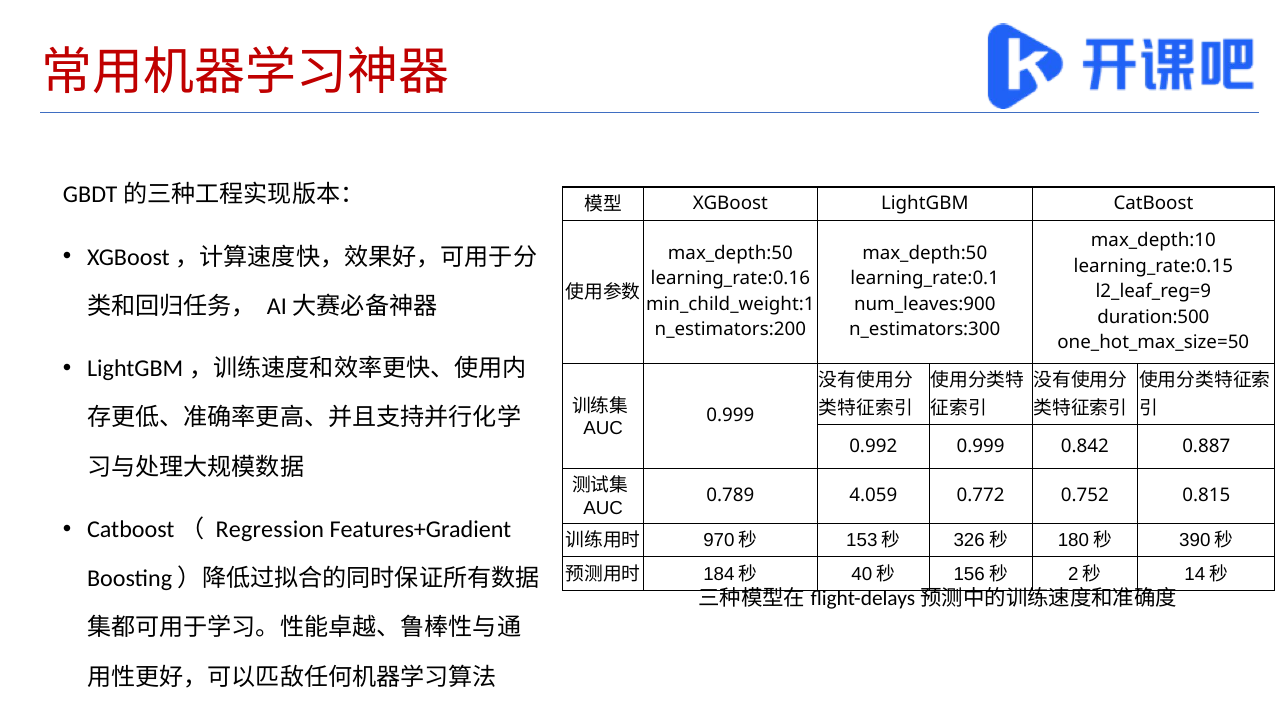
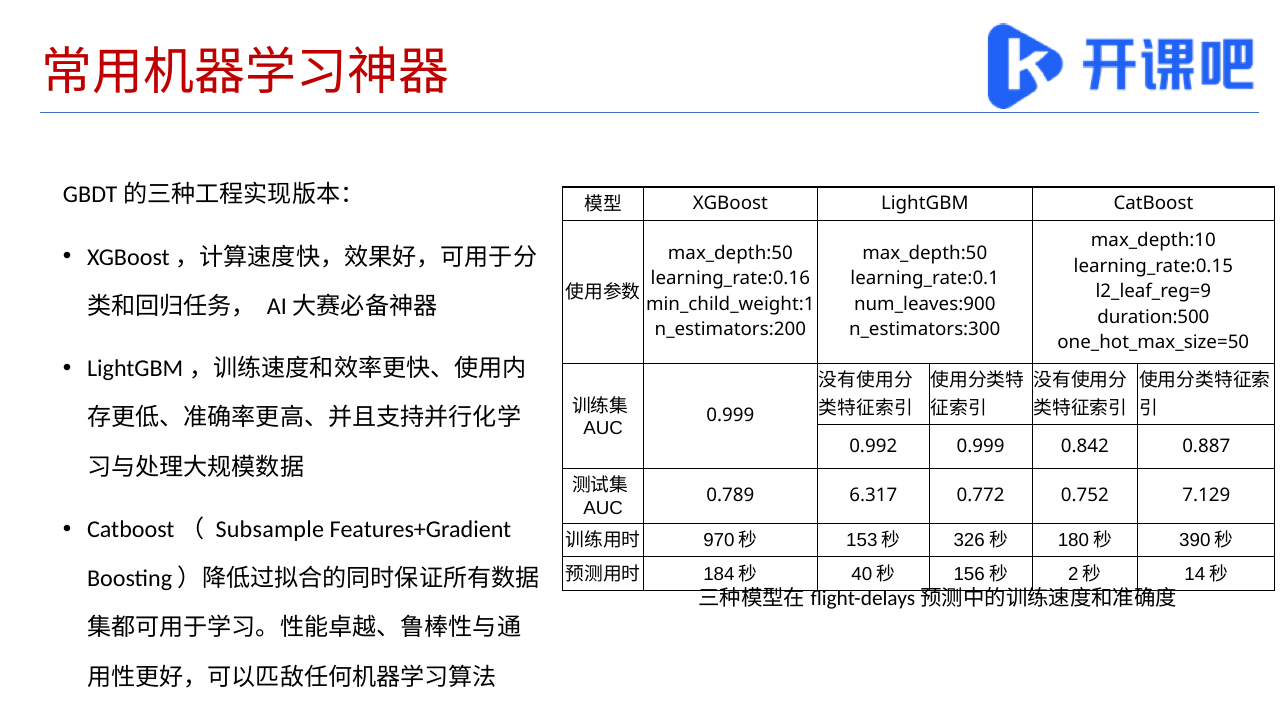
4.059: 4.059 -> 6.317
0.815: 0.815 -> 7.129
Regression: Regression -> Subsample
